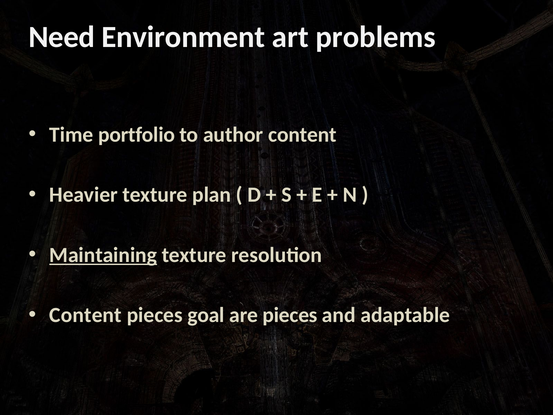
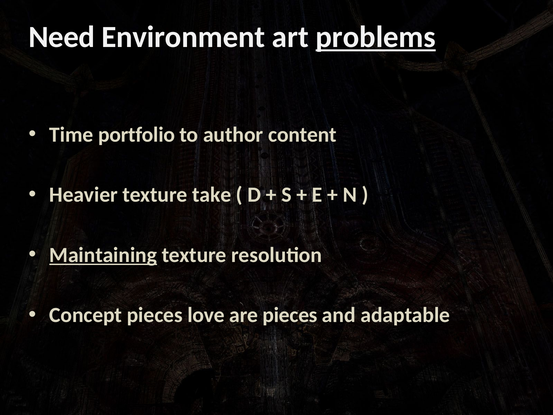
problems underline: none -> present
plan: plan -> take
Content at (86, 315): Content -> Concept
goal: goal -> love
